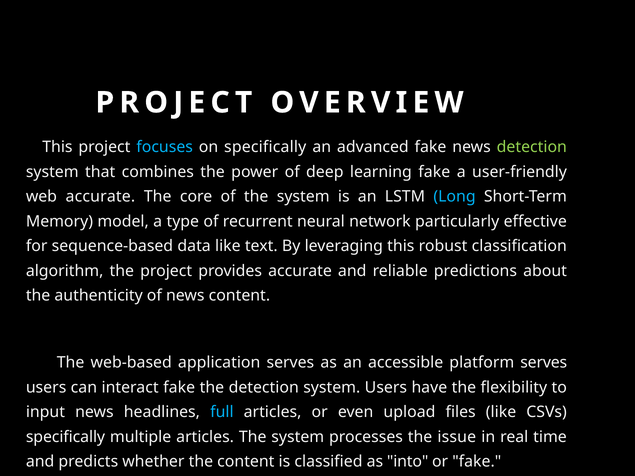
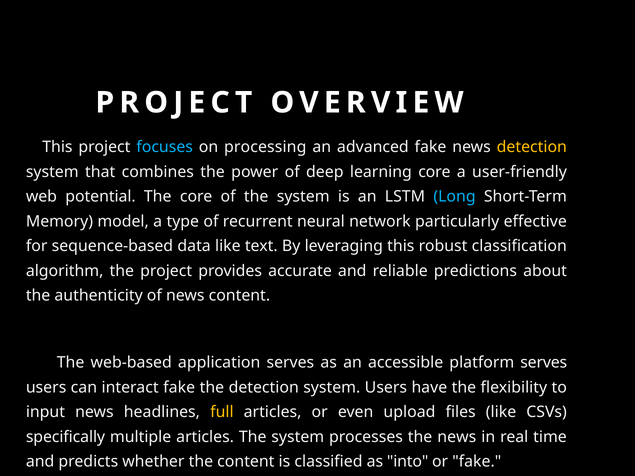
on specifically: specifically -> processing
detection at (532, 147) colour: light green -> yellow
learning fake: fake -> core
web accurate: accurate -> potential
full colour: light blue -> yellow
the issue: issue -> news
